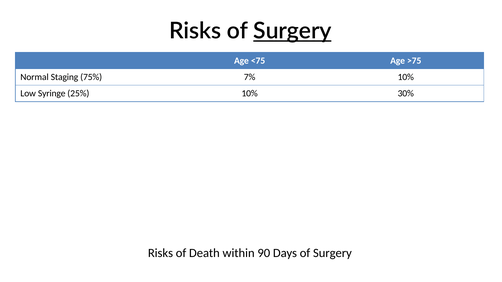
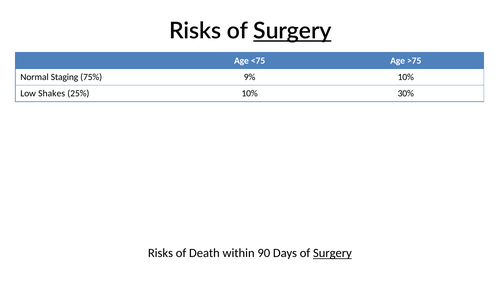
7%: 7% -> 9%
Syringe: Syringe -> Shakes
Surgery at (332, 254) underline: none -> present
